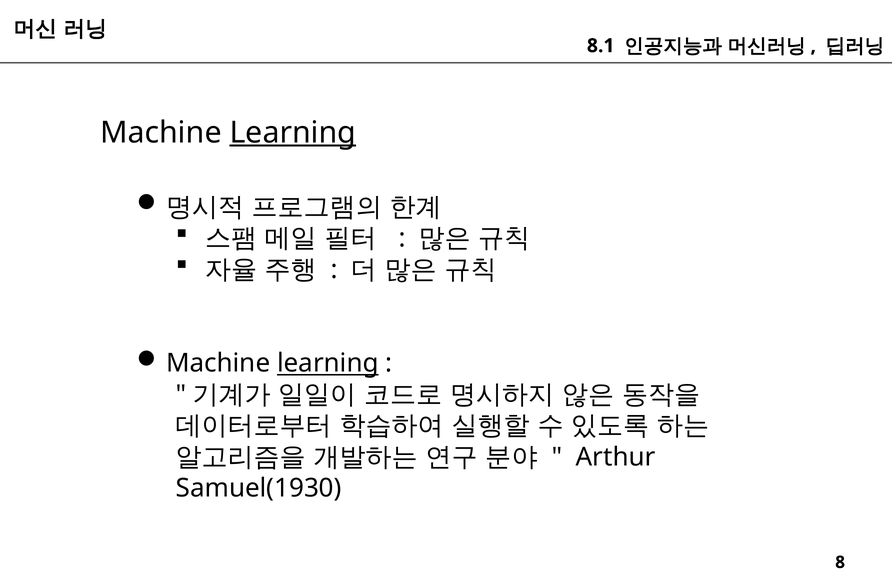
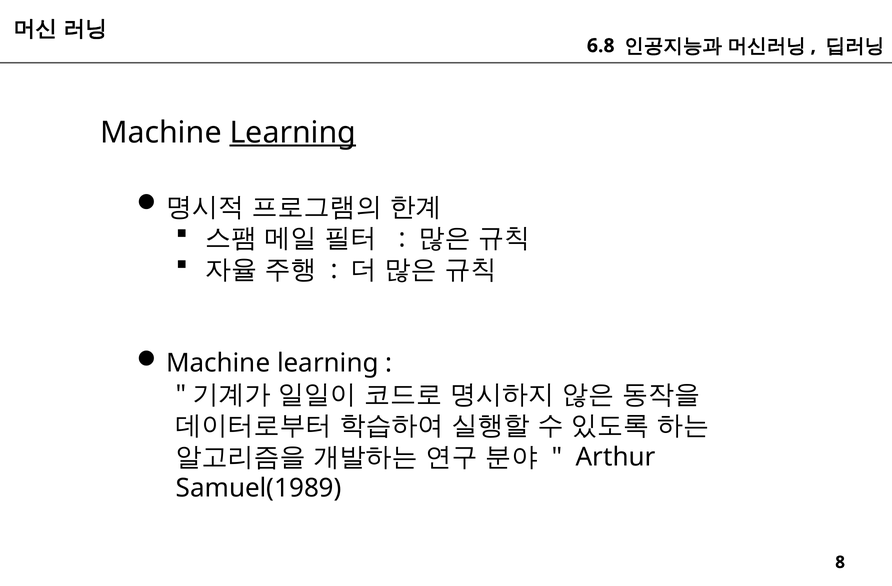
8.1: 8.1 -> 6.8
learning at (328, 363) underline: present -> none
Samuel(1930: Samuel(1930 -> Samuel(1989
